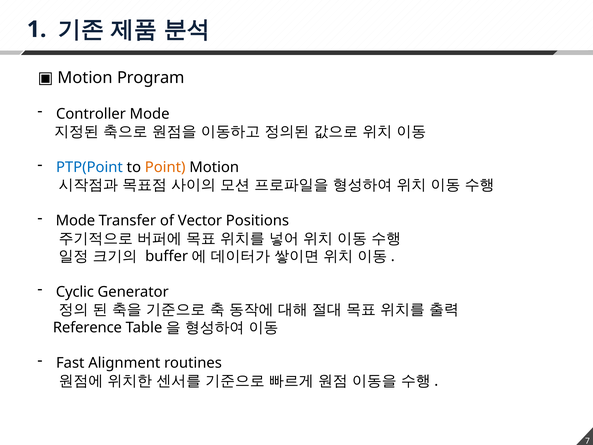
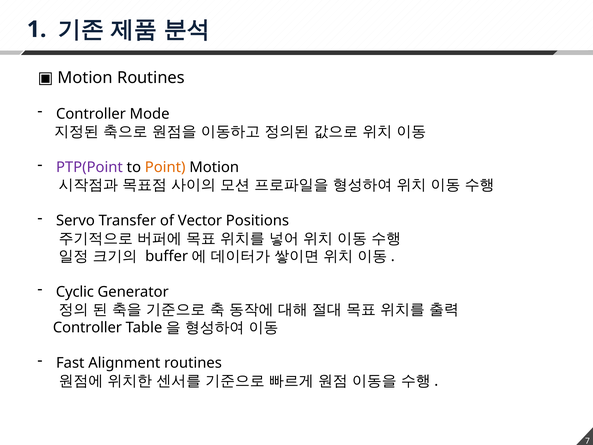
Motion Program: Program -> Routines
PTP(Point colour: blue -> purple
Mode at (75, 221): Mode -> Servo
Reference at (87, 327): Reference -> Controller
